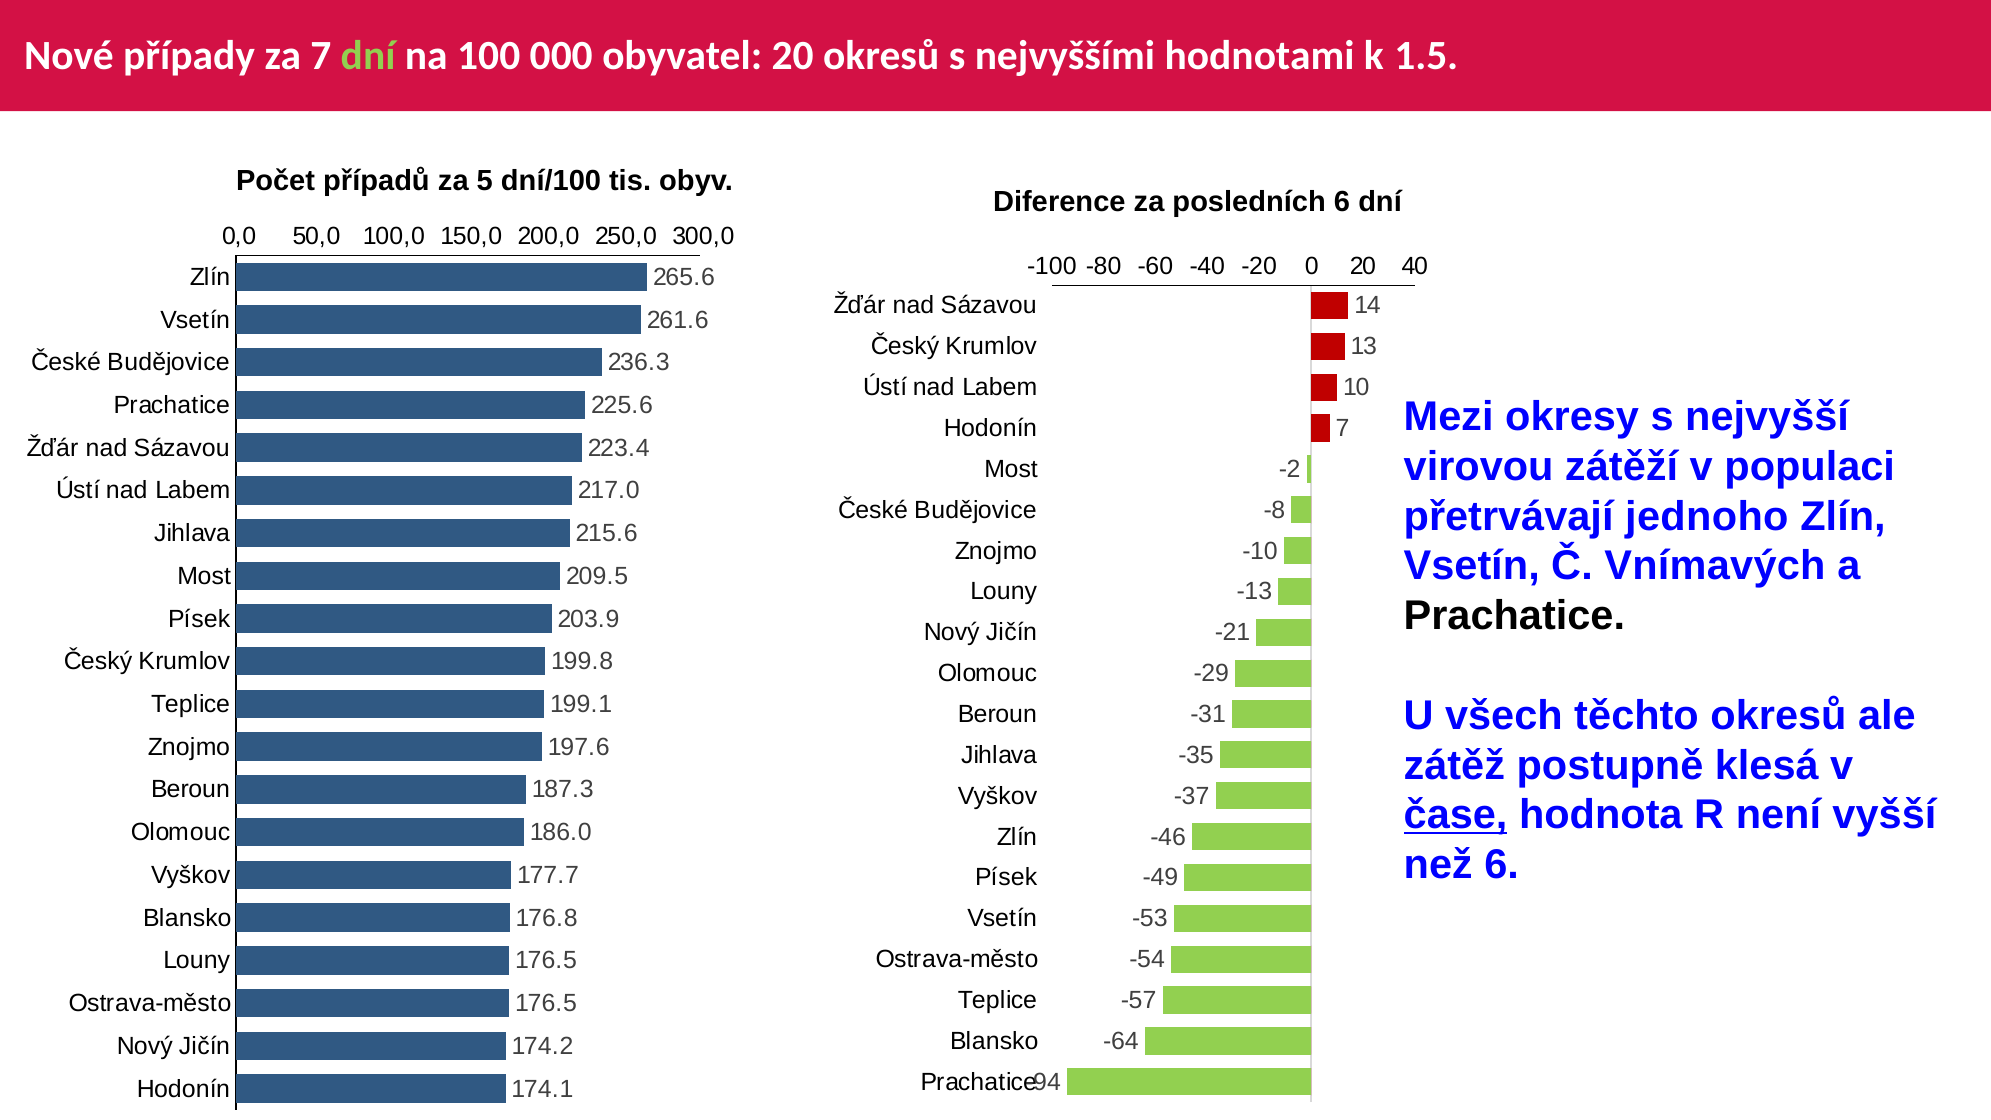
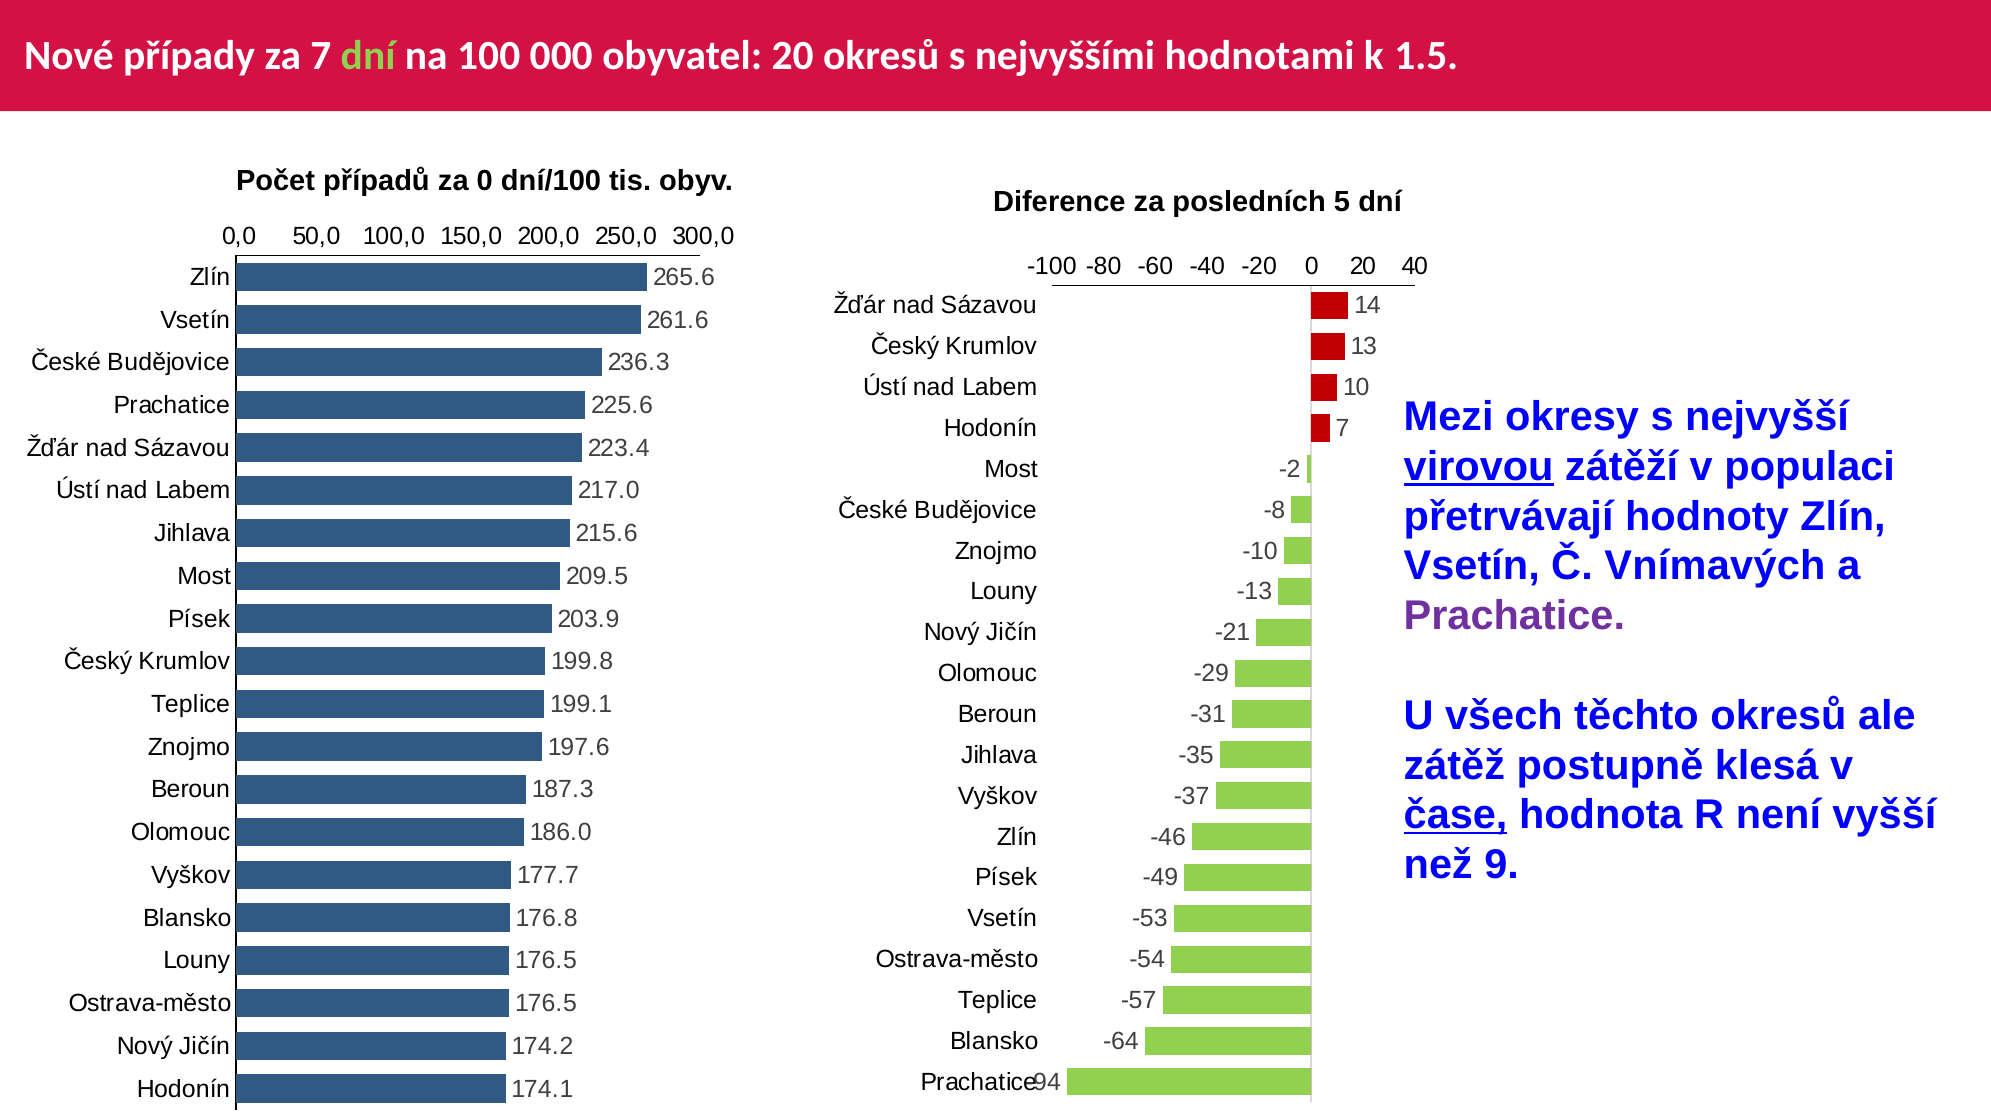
za 5: 5 -> 0
posledních 6: 6 -> 5
virovou underline: none -> present
jednoho: jednoho -> hodnoty
Prachatice at (1514, 616) colour: black -> purple
než 6: 6 -> 9
